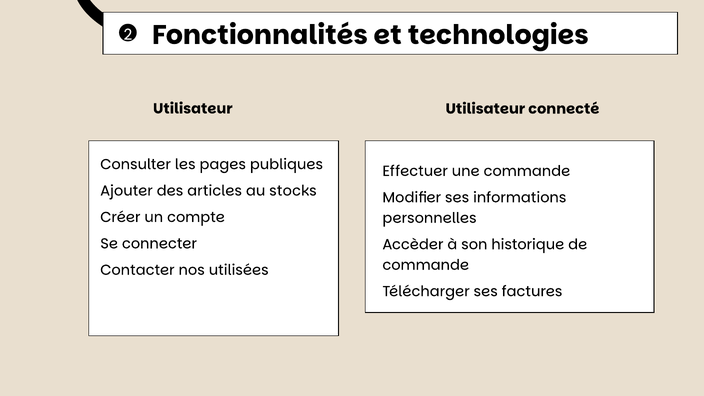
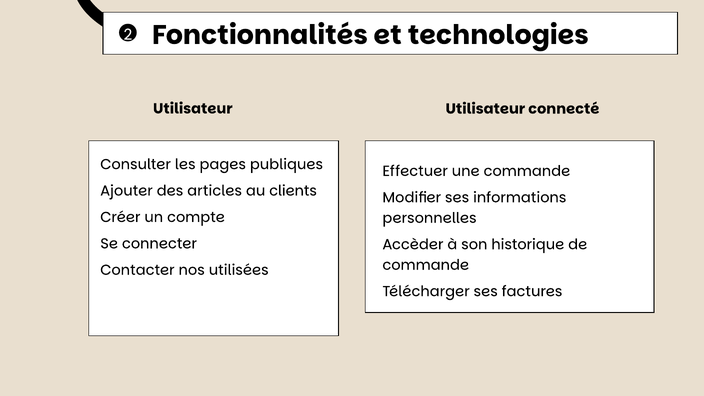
stocks: stocks -> clients
